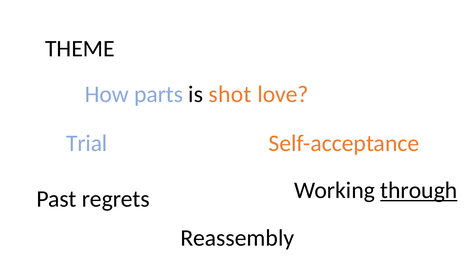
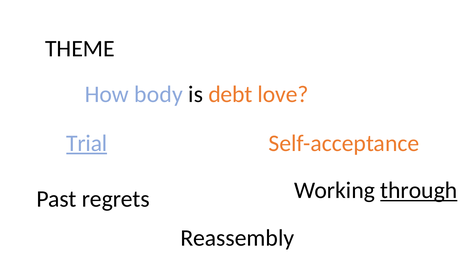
parts: parts -> body
shot: shot -> debt
Trial underline: none -> present
